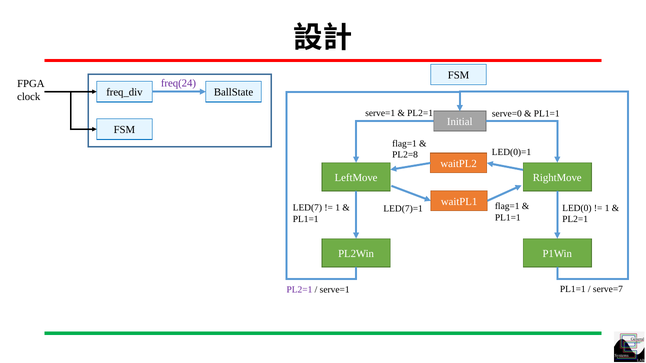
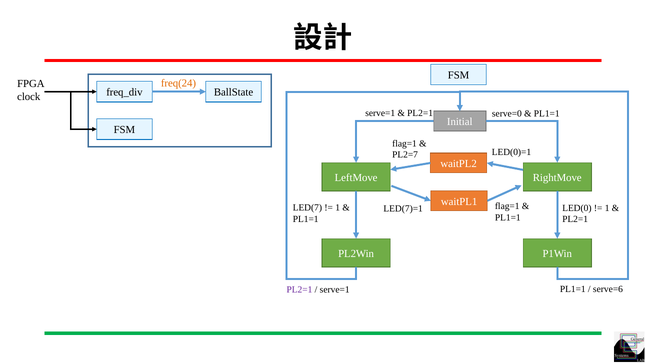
freq(24 colour: purple -> orange
PL2=8: PL2=8 -> PL2=7
serve=7: serve=7 -> serve=6
